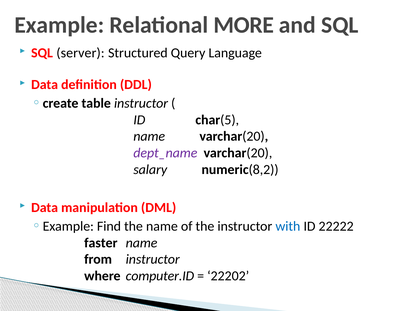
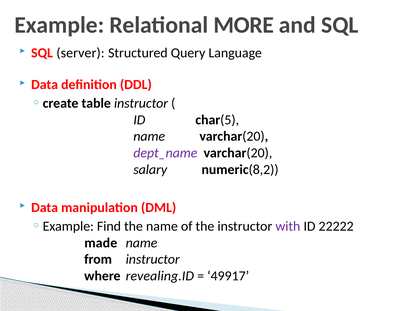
with colour: blue -> purple
faster: faster -> made
computer.ID: computer.ID -> revealing.ID
22202: 22202 -> 49917
